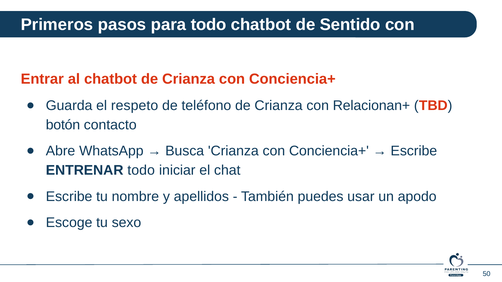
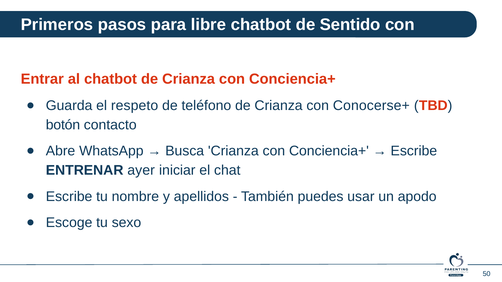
para todo: todo -> libre
Relacionan+: Relacionan+ -> Conocerse+
ENTRENAR todo: todo -> ayer
